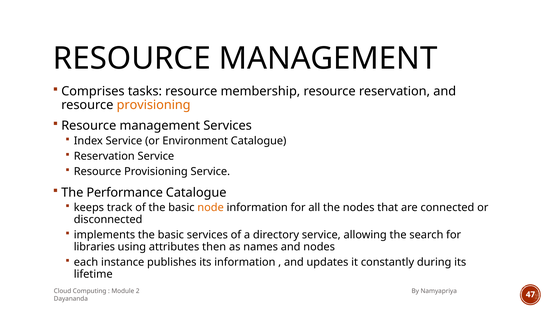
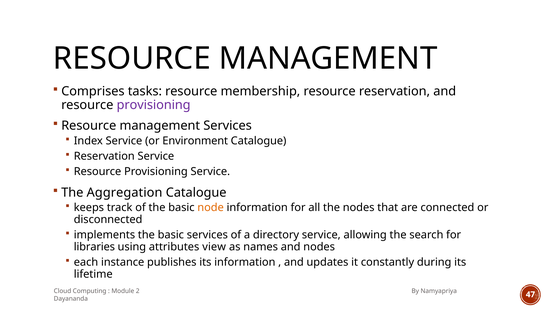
provisioning at (154, 105) colour: orange -> purple
Performance: Performance -> Aggregation
then: then -> view
